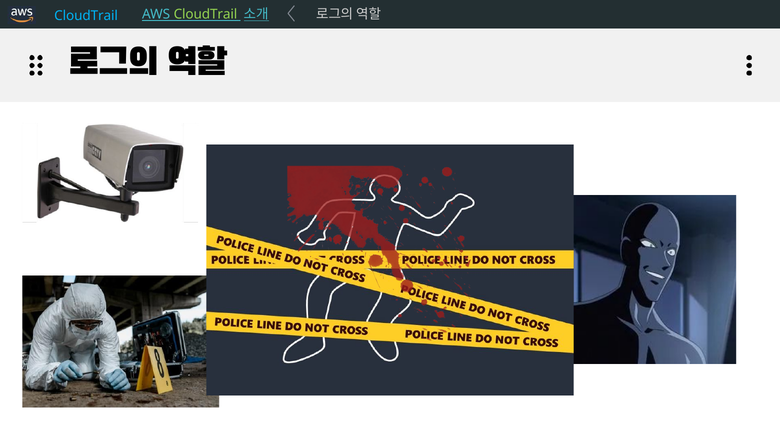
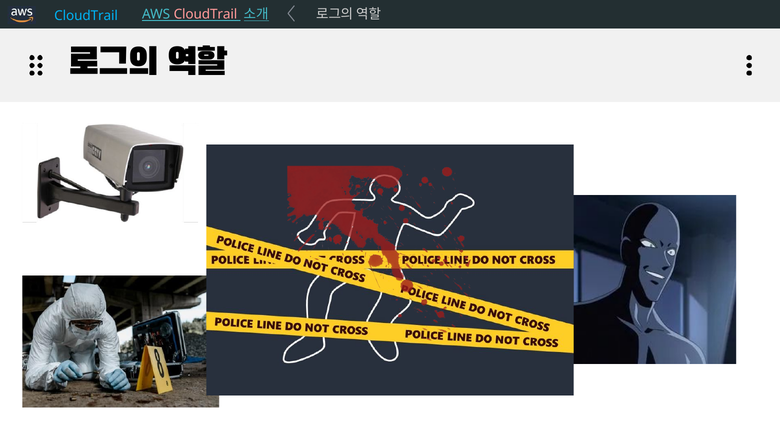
CloudTrail at (206, 14) colour: light green -> pink
